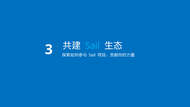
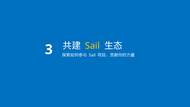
Sail at (92, 46) colour: light blue -> yellow
